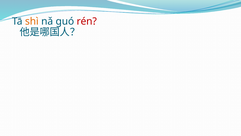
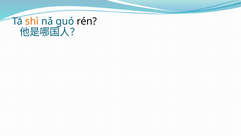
rén colour: red -> black
